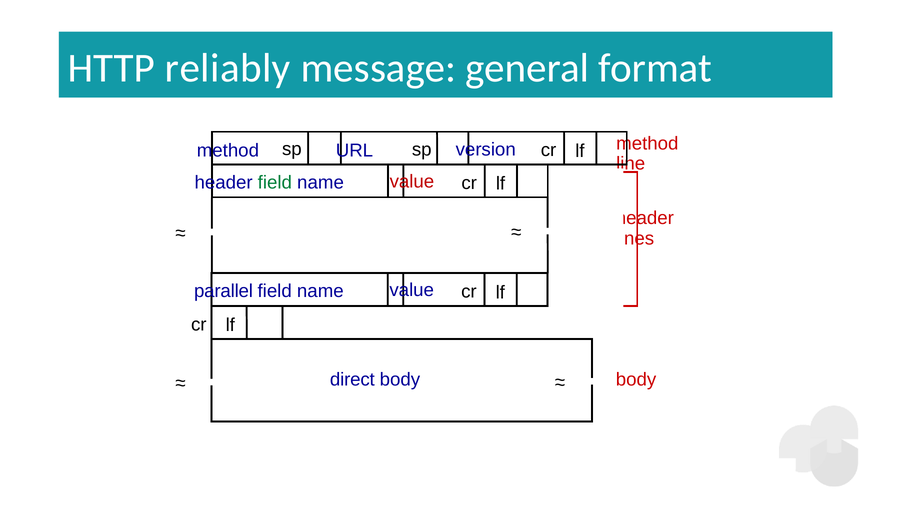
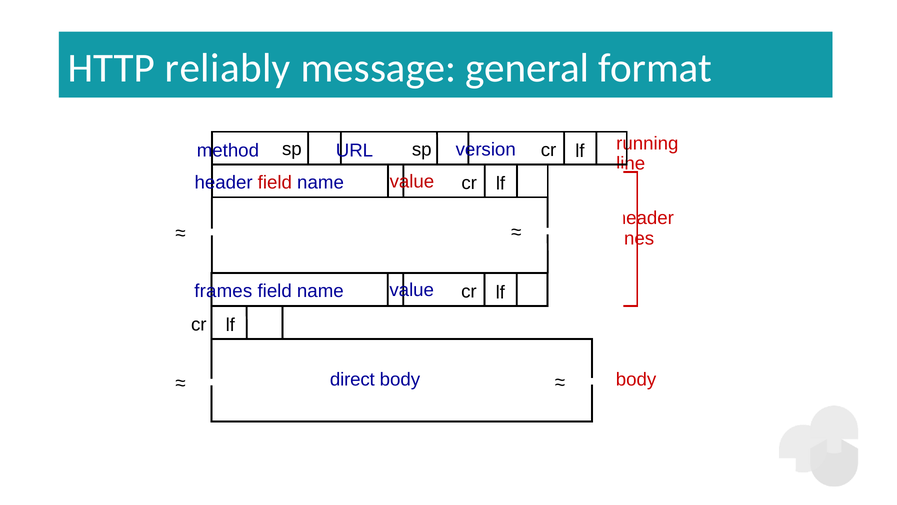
method at (647, 143): method -> running
field at (275, 182) colour: green -> red
parallel: parallel -> frames
